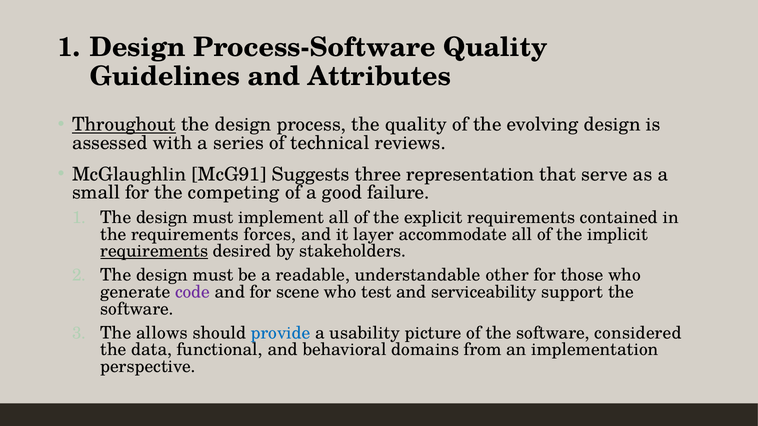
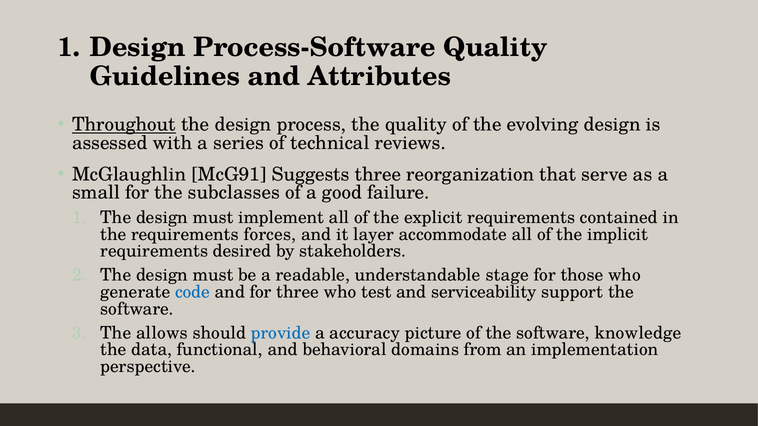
representation: representation -> reorganization
competing: competing -> subclasses
requirements at (154, 251) underline: present -> none
other: other -> stage
code colour: purple -> blue
for scene: scene -> three
usability: usability -> accuracy
considered: considered -> knowledge
